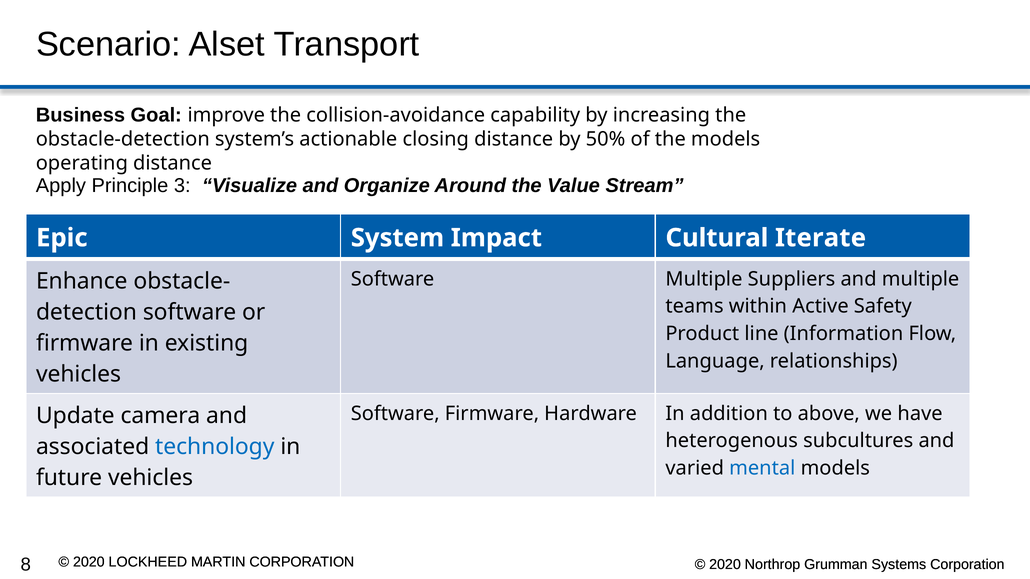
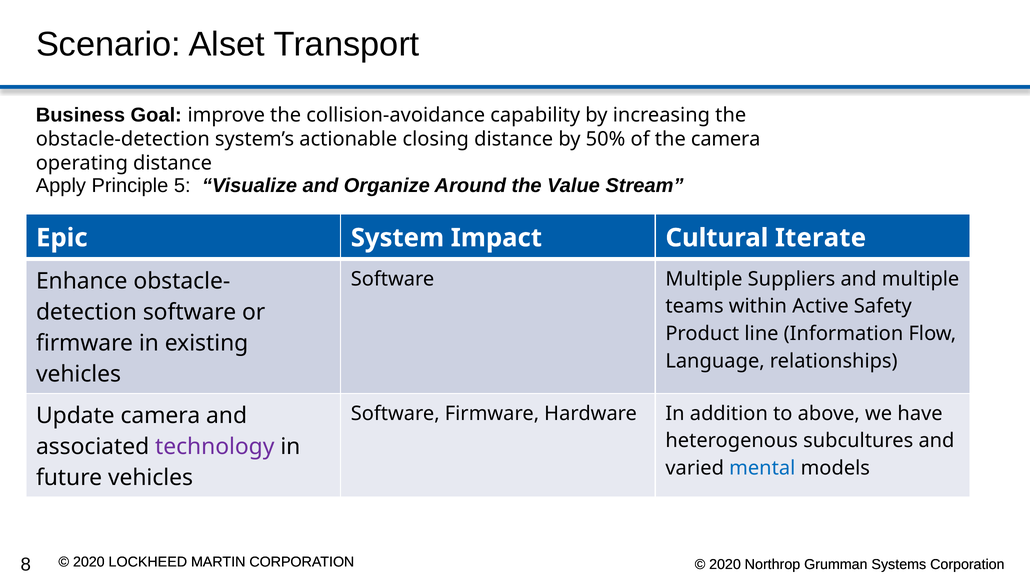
the models: models -> camera
3: 3 -> 5
technology colour: blue -> purple
